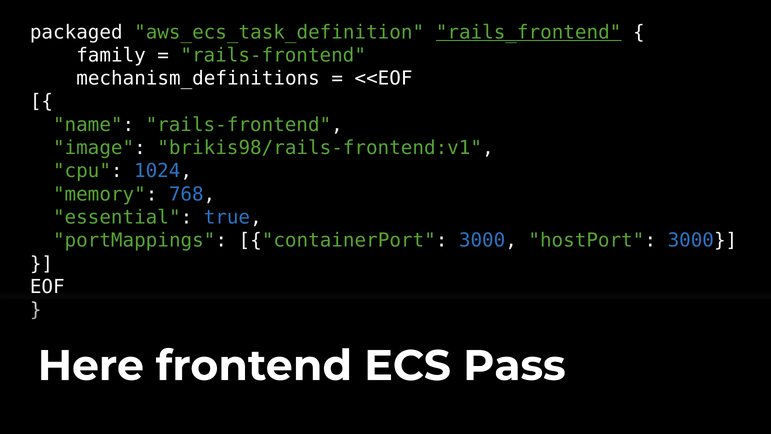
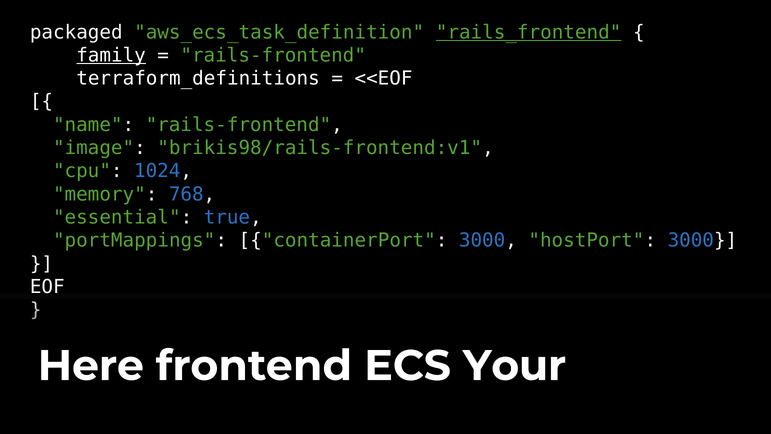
family underline: none -> present
mechanism_definitions: mechanism_definitions -> terraform_definitions
Pass: Pass -> Your
